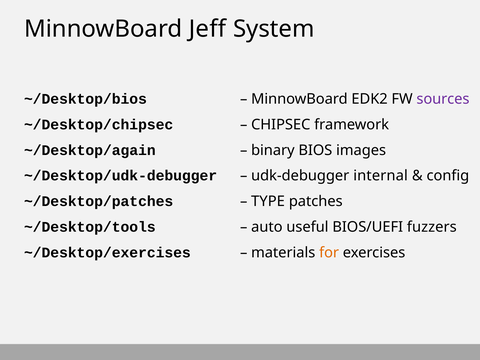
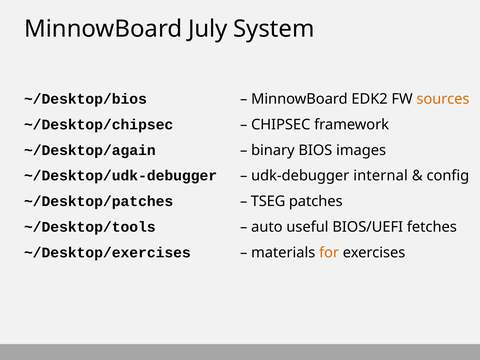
Jeff: Jeff -> July
sources colour: purple -> orange
TYPE: TYPE -> TSEG
fuzzers: fuzzers -> fetches
